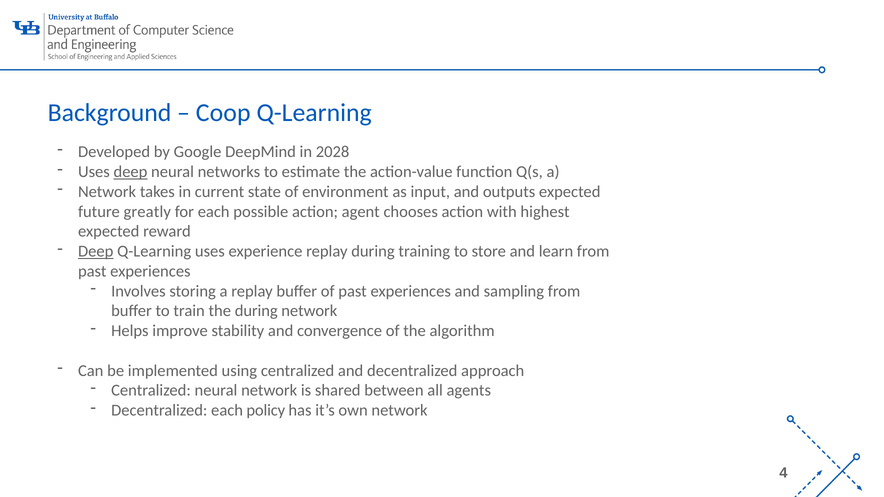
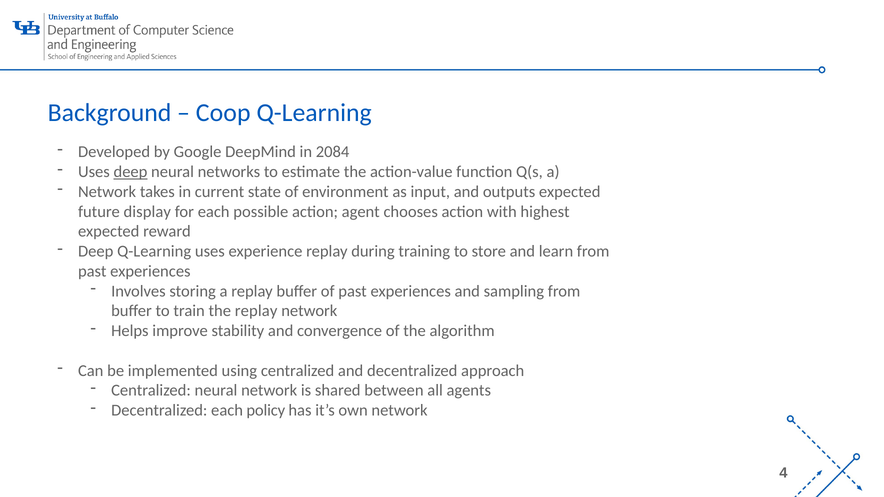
2028: 2028 -> 2084
greatly: greatly -> display
Deep at (96, 251) underline: present -> none
the during: during -> replay
